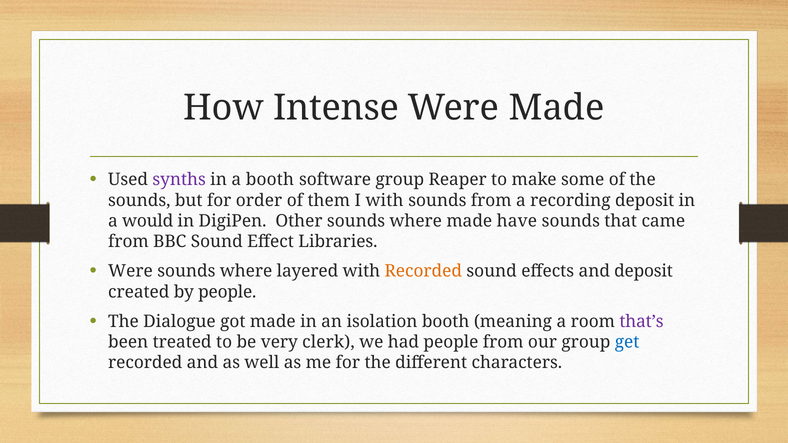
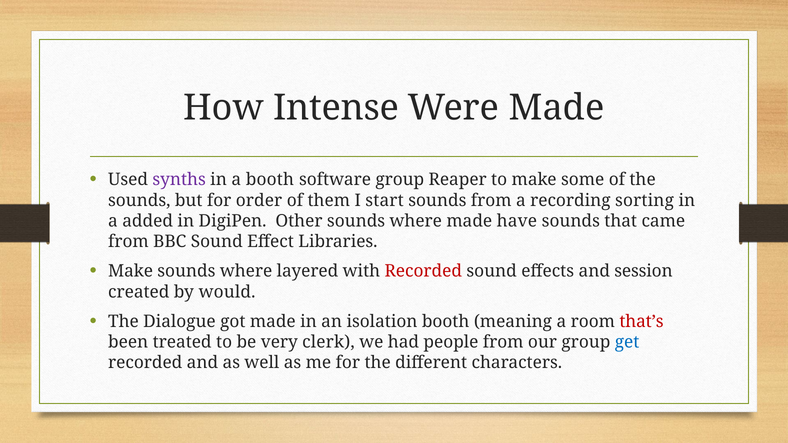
I with: with -> start
recording deposit: deposit -> sorting
would: would -> added
Were at (130, 271): Were -> Make
Recorded at (423, 271) colour: orange -> red
and deposit: deposit -> session
by people: people -> would
that’s colour: purple -> red
